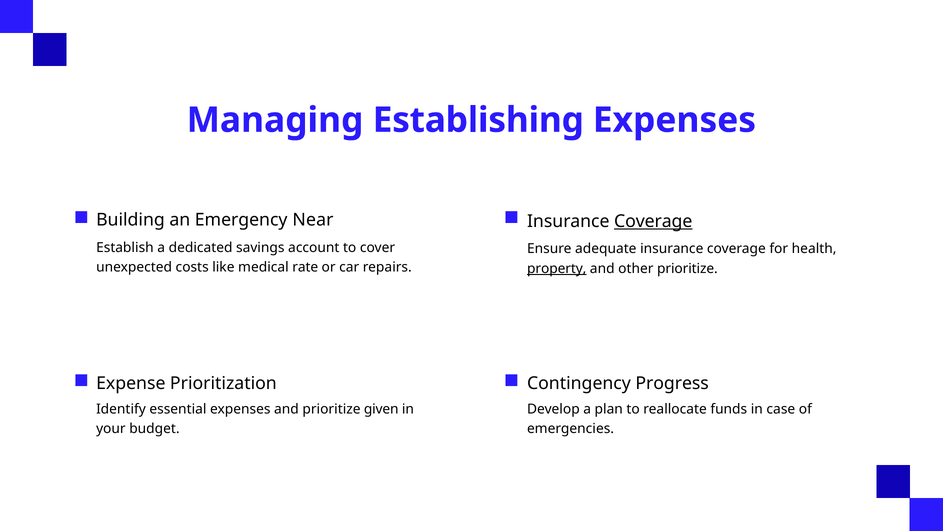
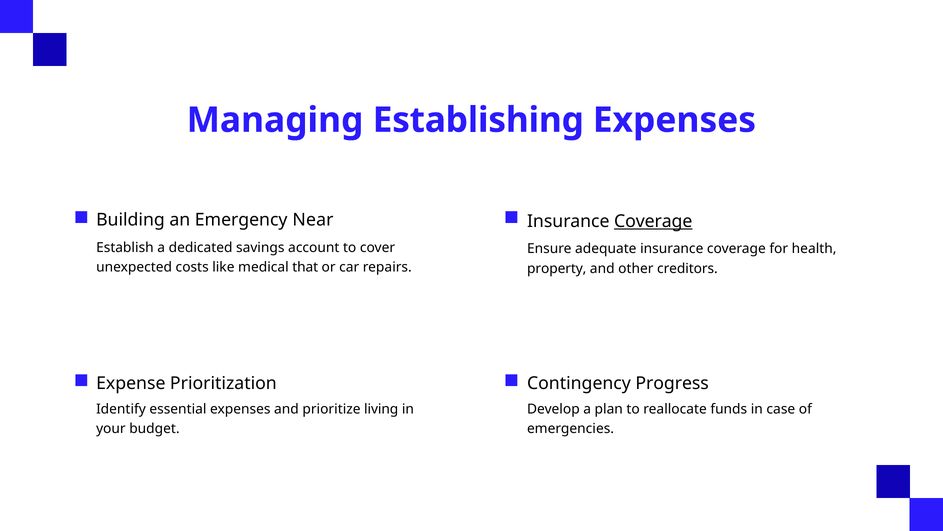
rate: rate -> that
property underline: present -> none
other prioritize: prioritize -> creditors
given: given -> living
